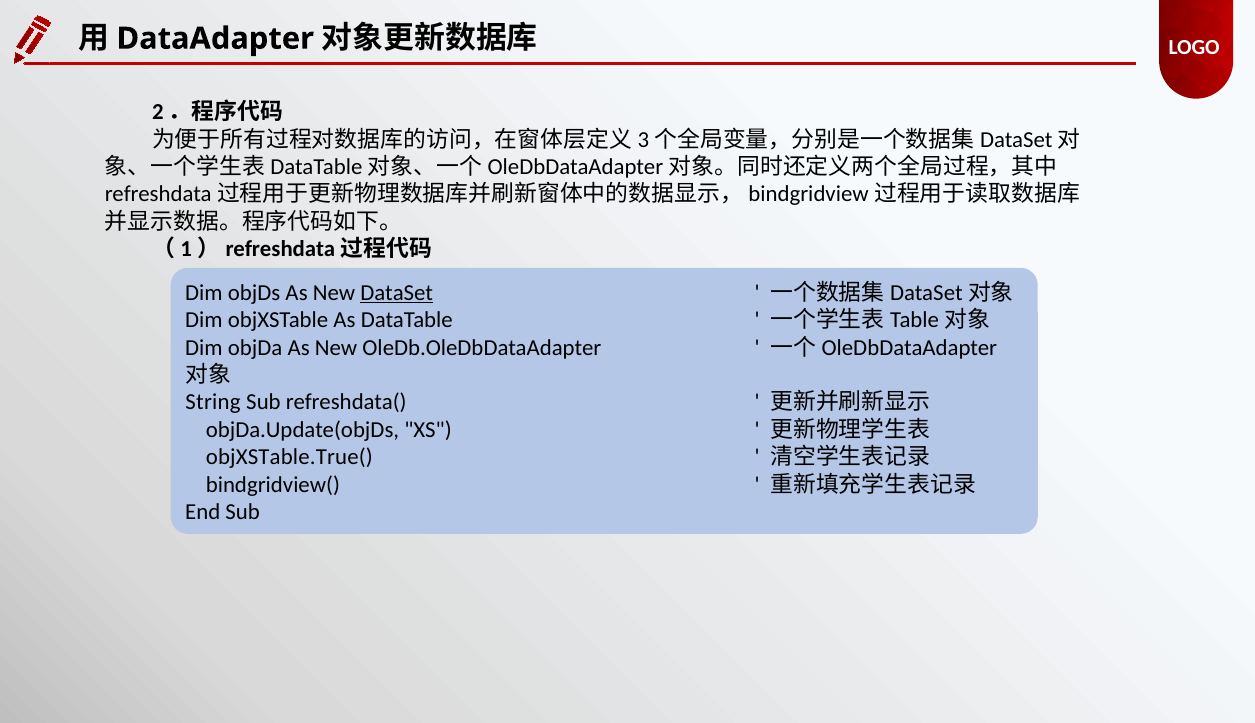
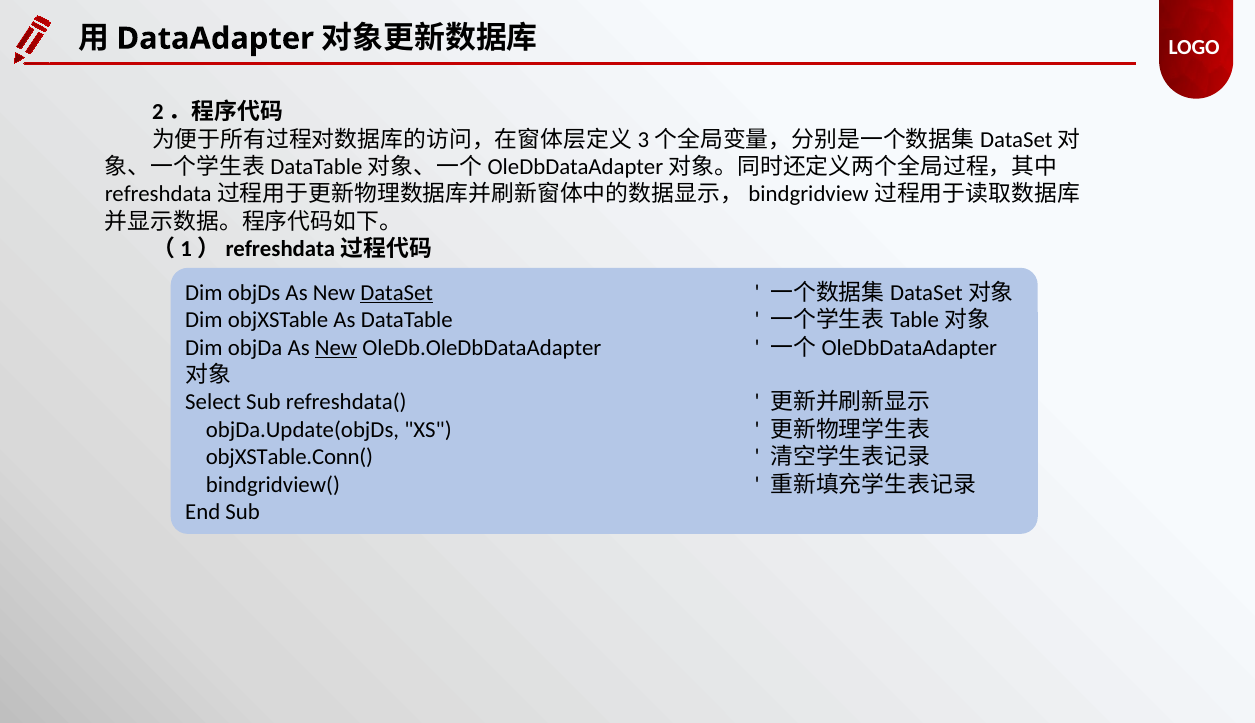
New at (336, 347) underline: none -> present
String: String -> Select
objXSTable.True(: objXSTable.True( -> objXSTable.Conn(
